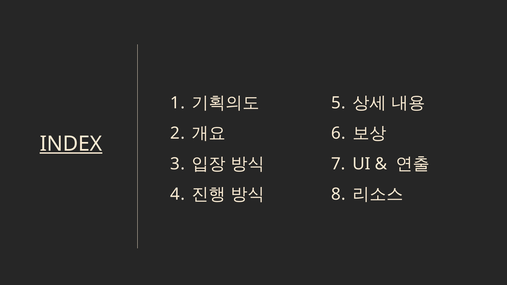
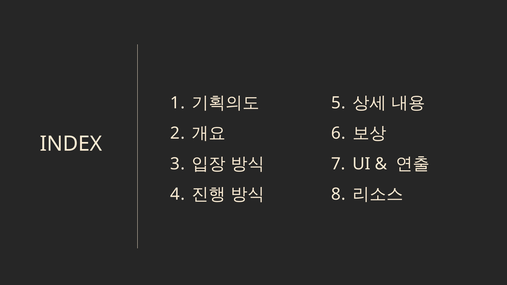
INDEX underline: present -> none
